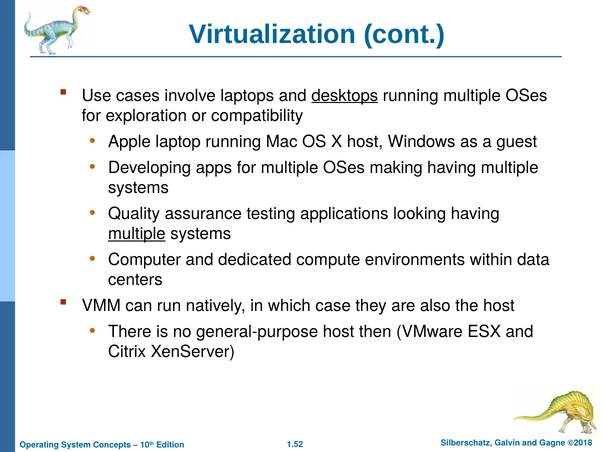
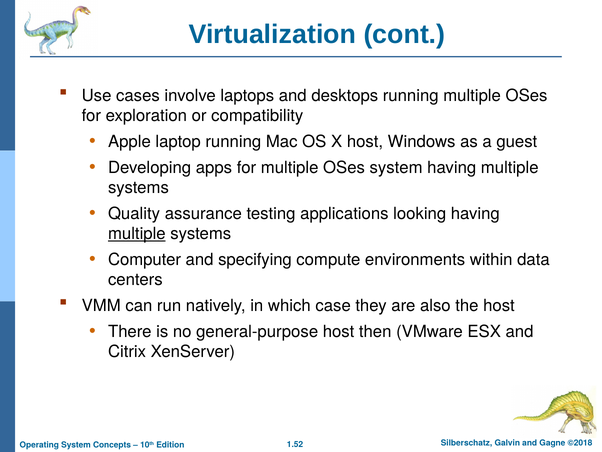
desktops underline: present -> none
OSes making: making -> system
dedicated: dedicated -> specifying
